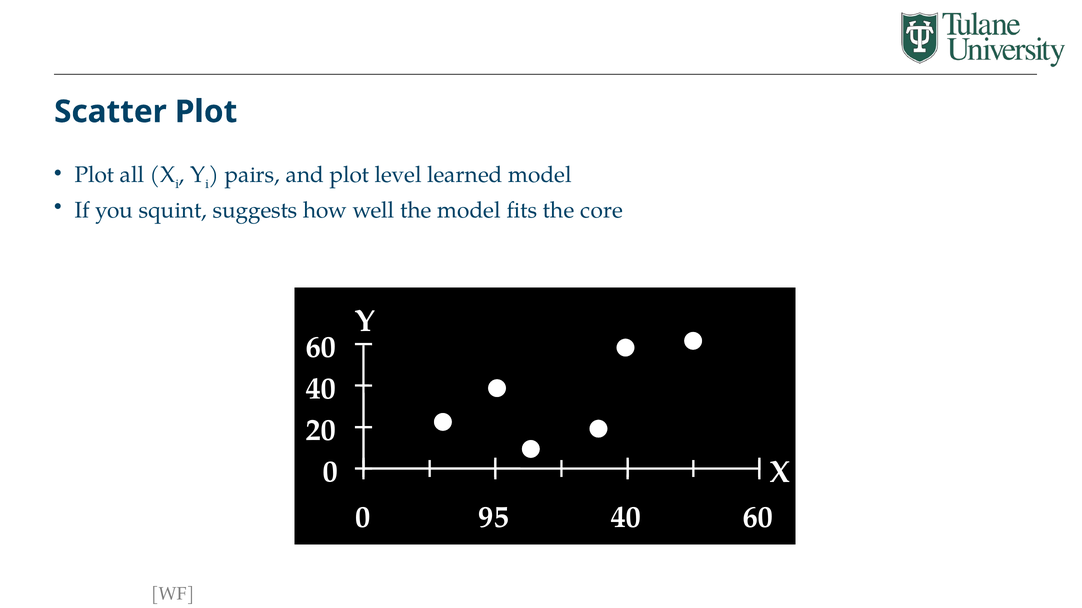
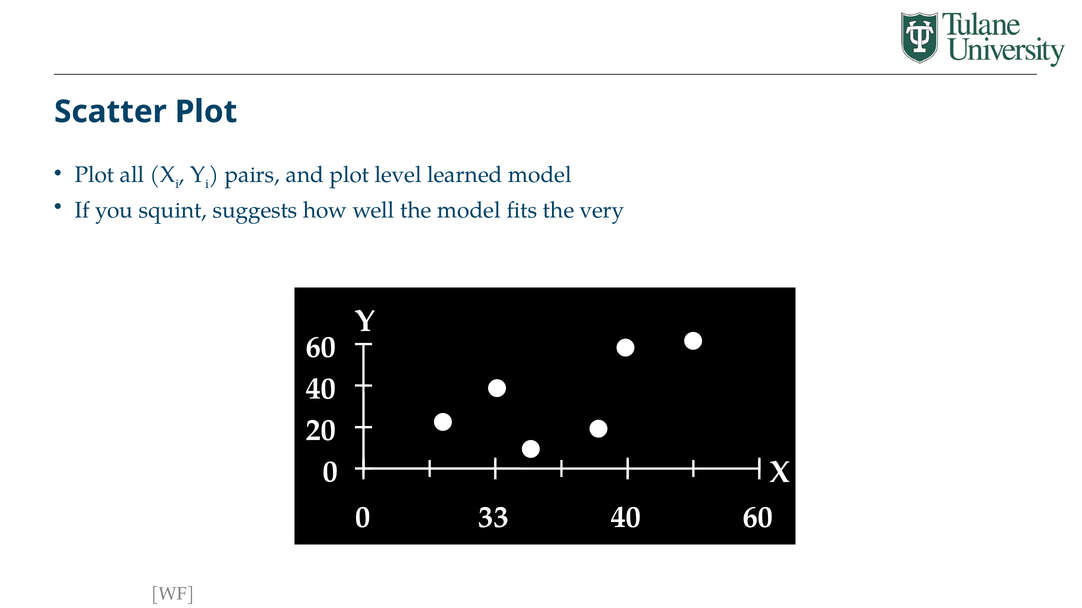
core: core -> very
95: 95 -> 33
